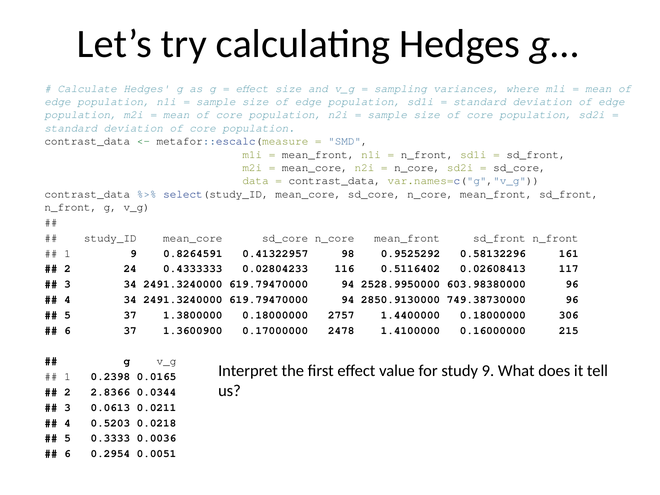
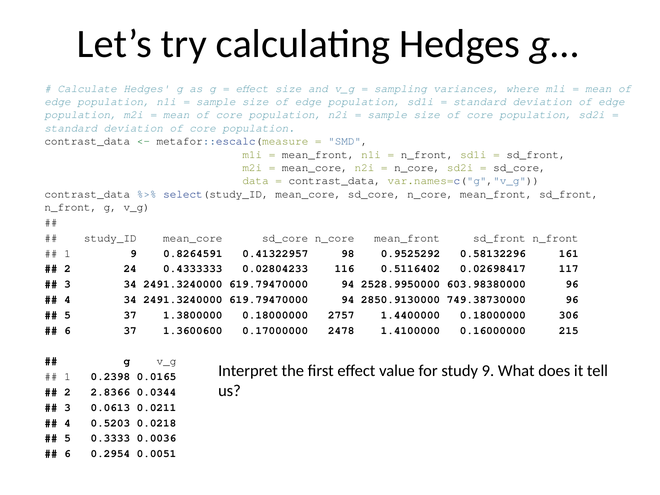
0.02608413: 0.02608413 -> 0.02698417
1.3600900: 1.3600900 -> 1.3600600
